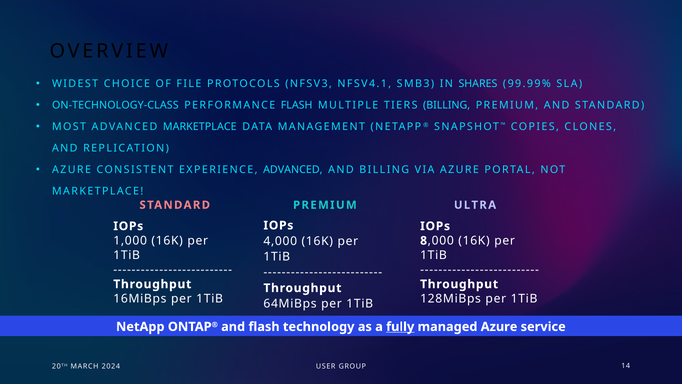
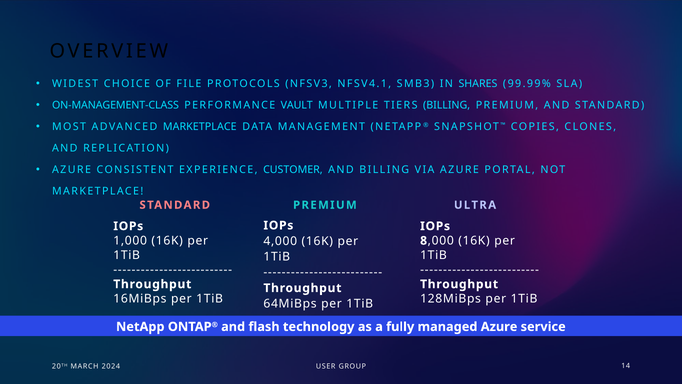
ON-TECHNOLOGY-CLASS: ON-TECHNOLOGY-CLASS -> ON-MANAGEMENT-CLASS
PERFORMANCE FLASH: FLASH -> VAULT
EXPERIENCE ADVANCED: ADVANCED -> CUSTOMER
fully underline: present -> none
